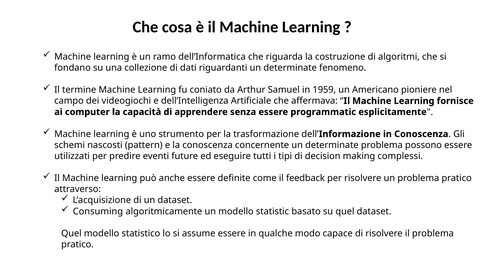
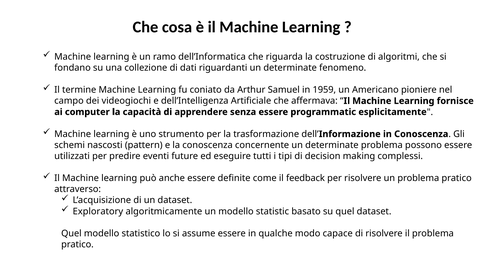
Consuming: Consuming -> Exploratory
